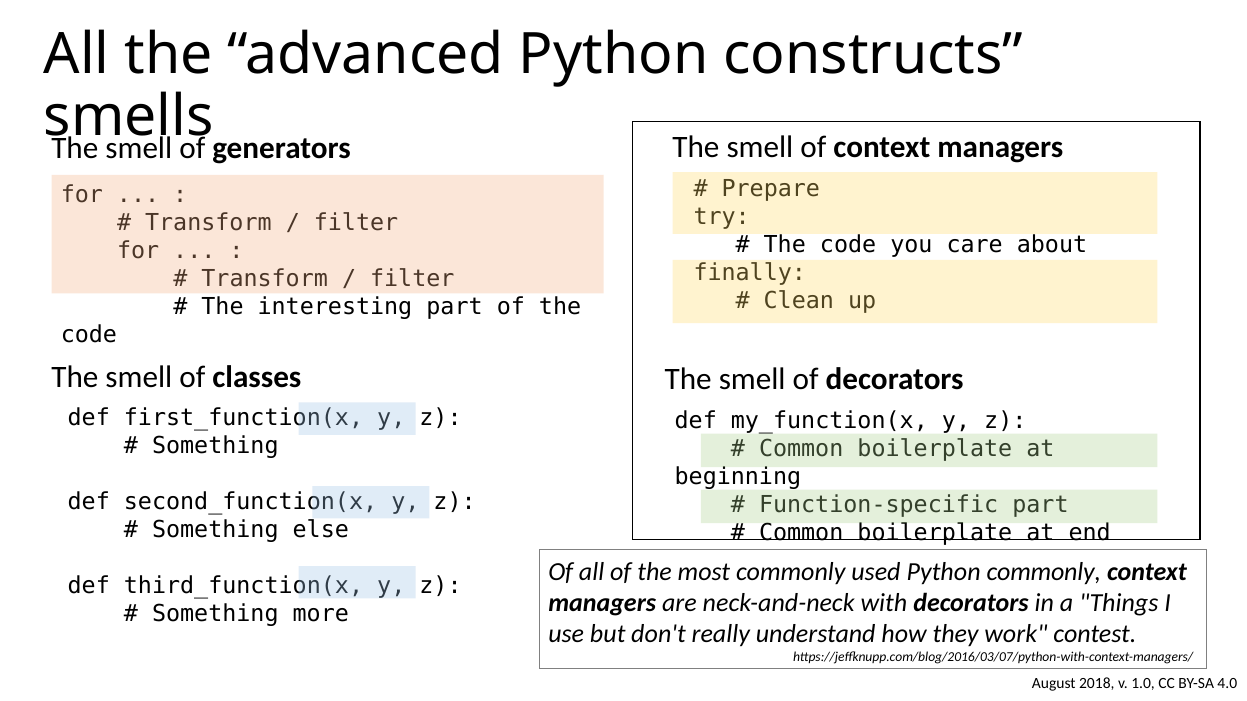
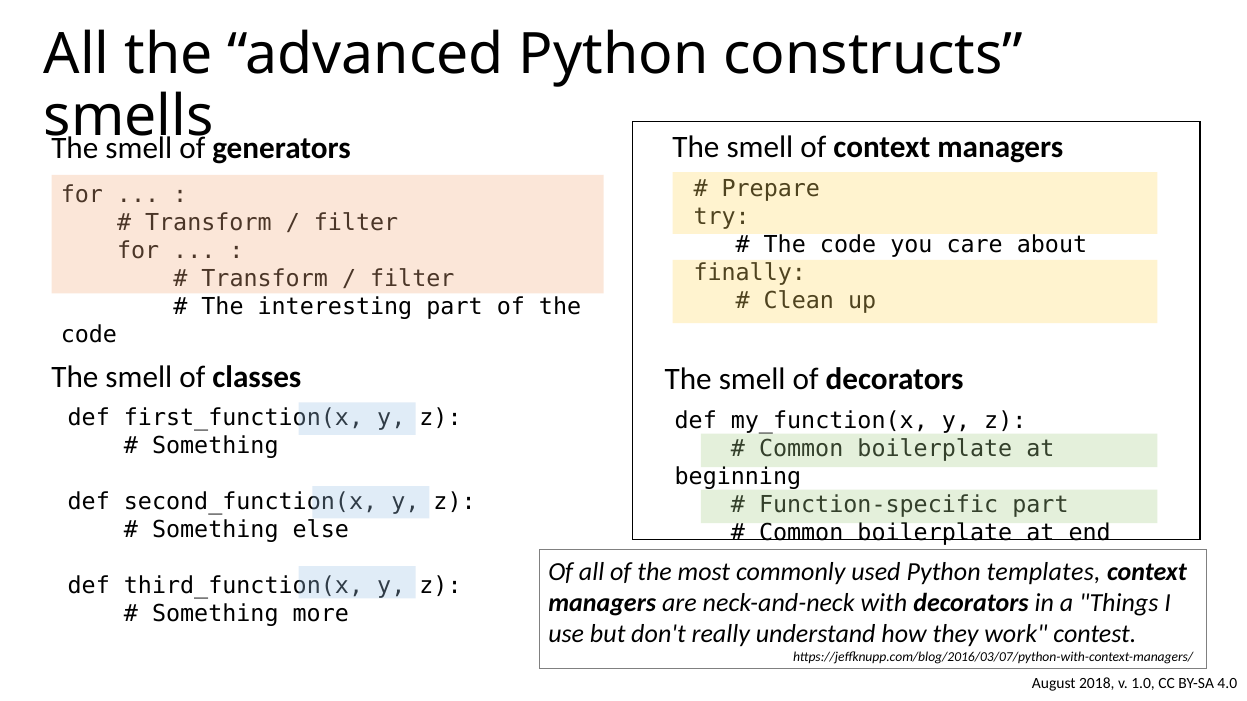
Python commonly: commonly -> templates
